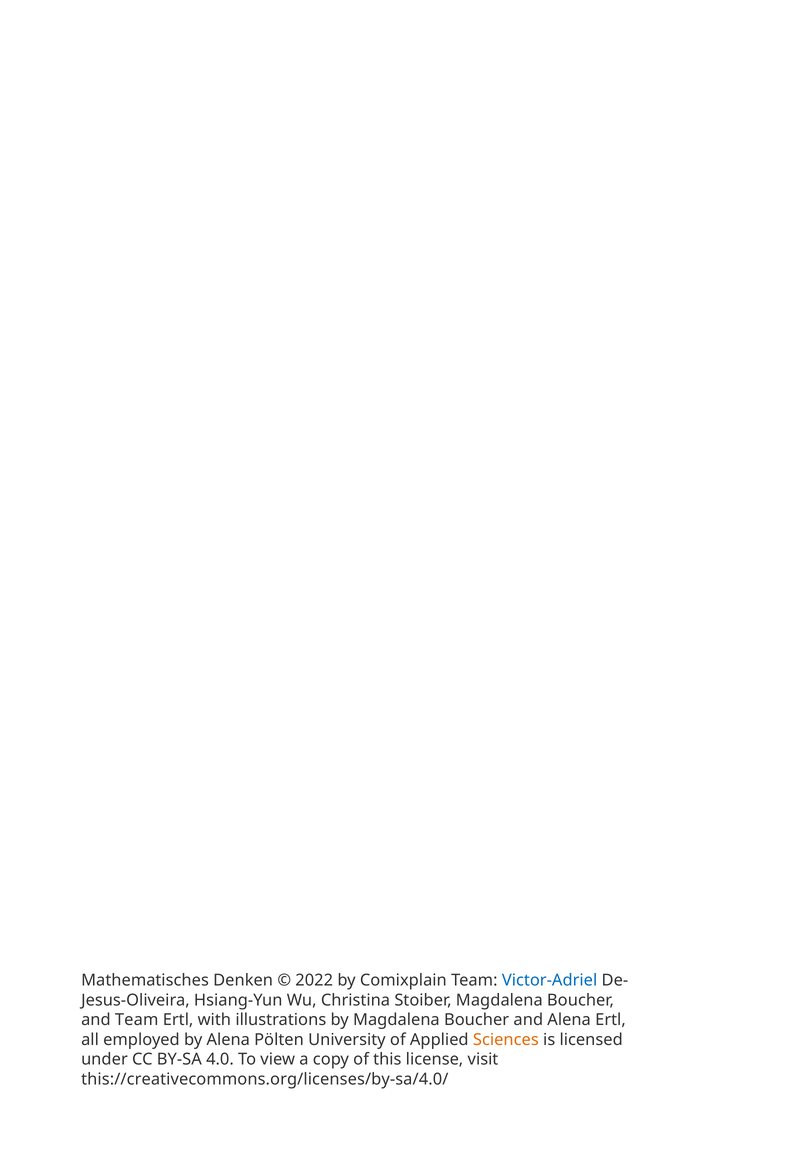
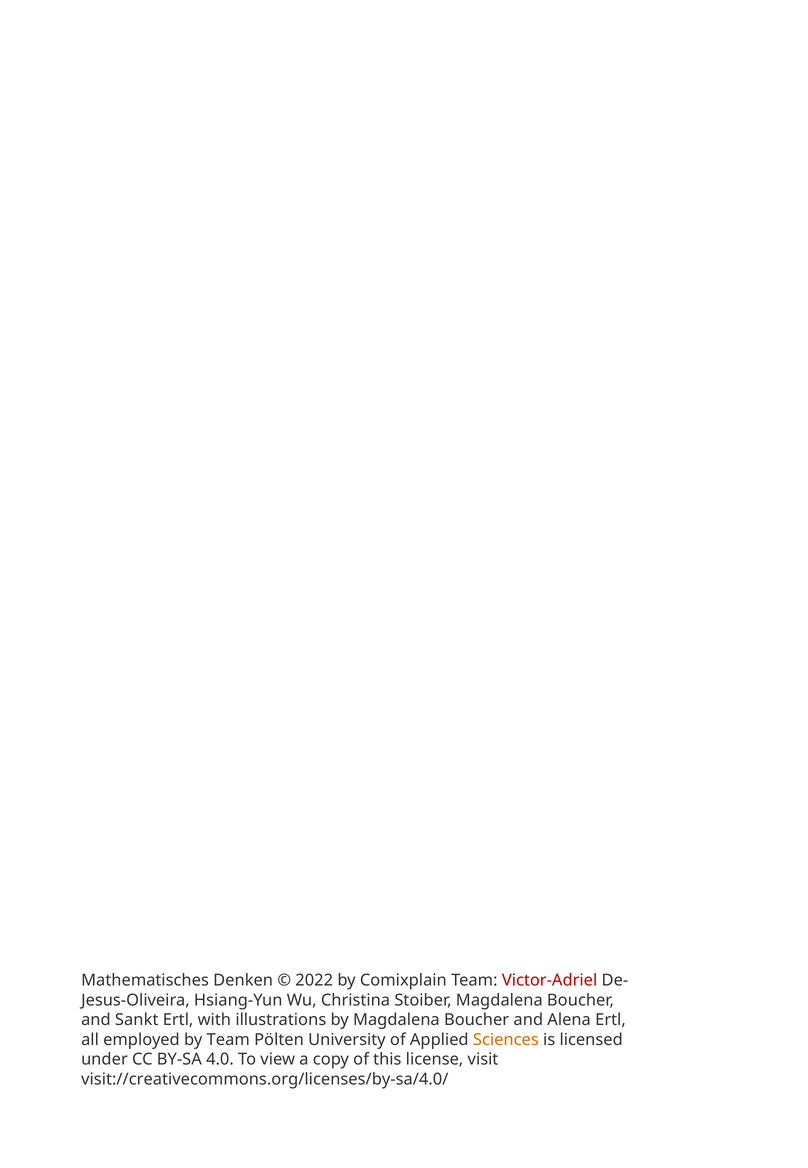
Victor-Adriel colour: blue -> red
and Team: Team -> Sankt
by Alena: Alena -> Team
this://creativecommons.org/licenses/by-sa/4.0/: this://creativecommons.org/licenses/by-sa/4.0/ -> visit://creativecommons.org/licenses/by-sa/4.0/
